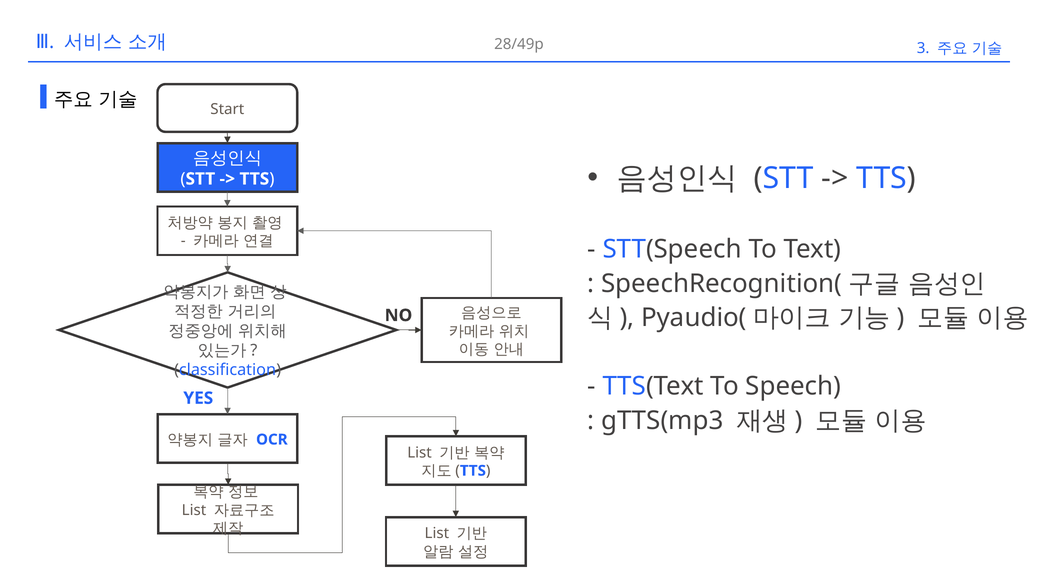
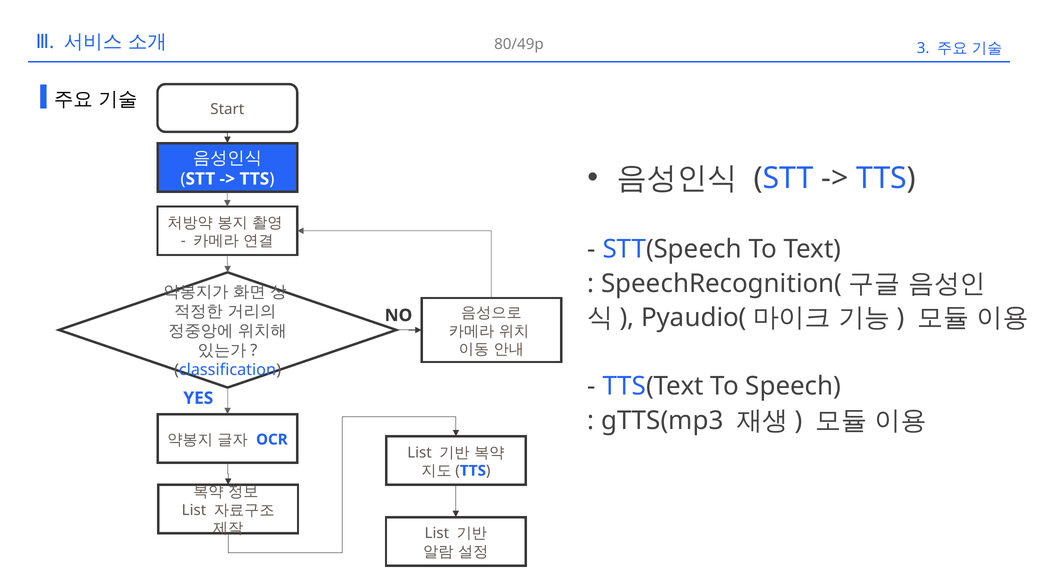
28/49p: 28/49p -> 80/49p
